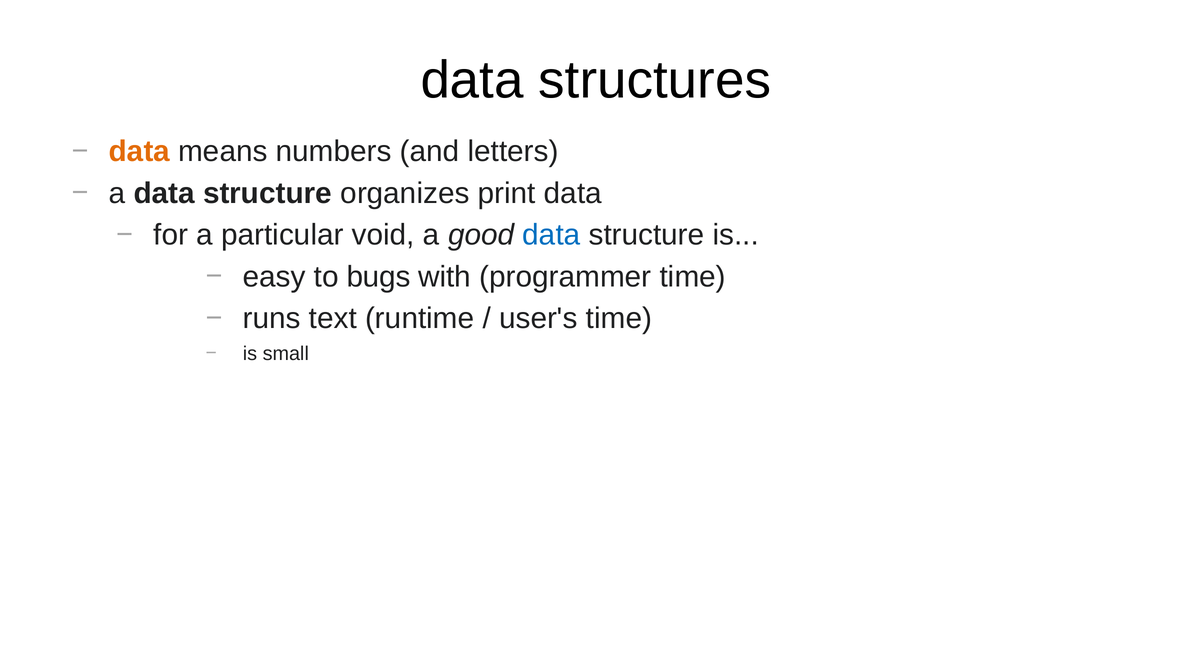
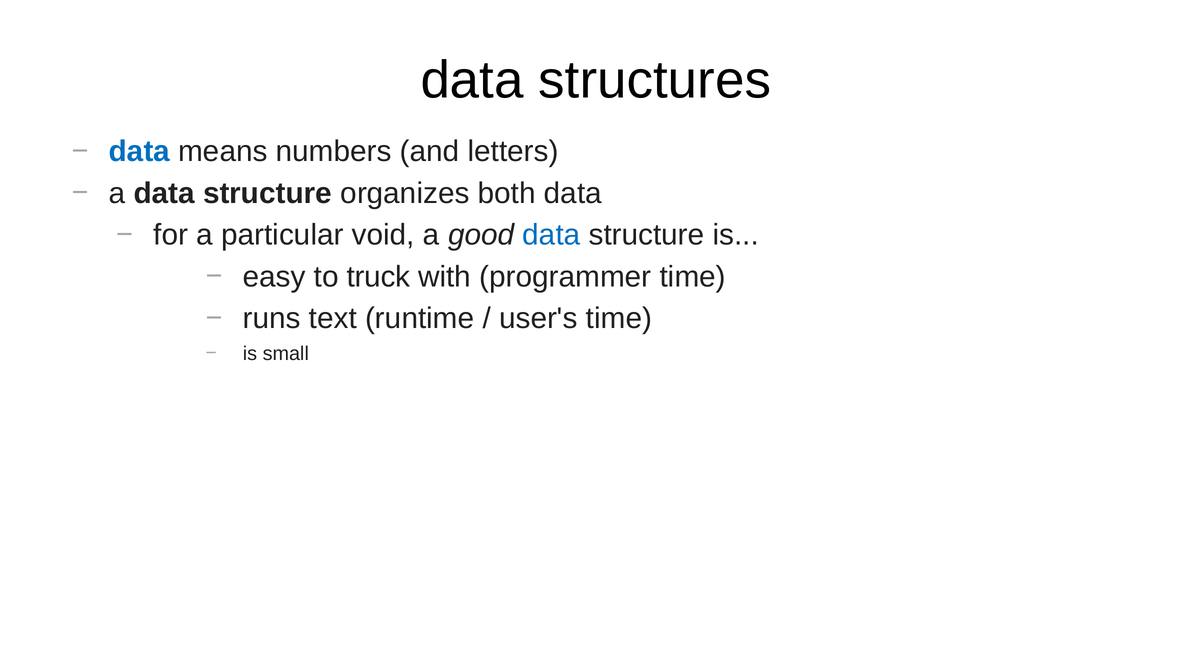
data at (139, 152) colour: orange -> blue
print: print -> both
bugs: bugs -> truck
